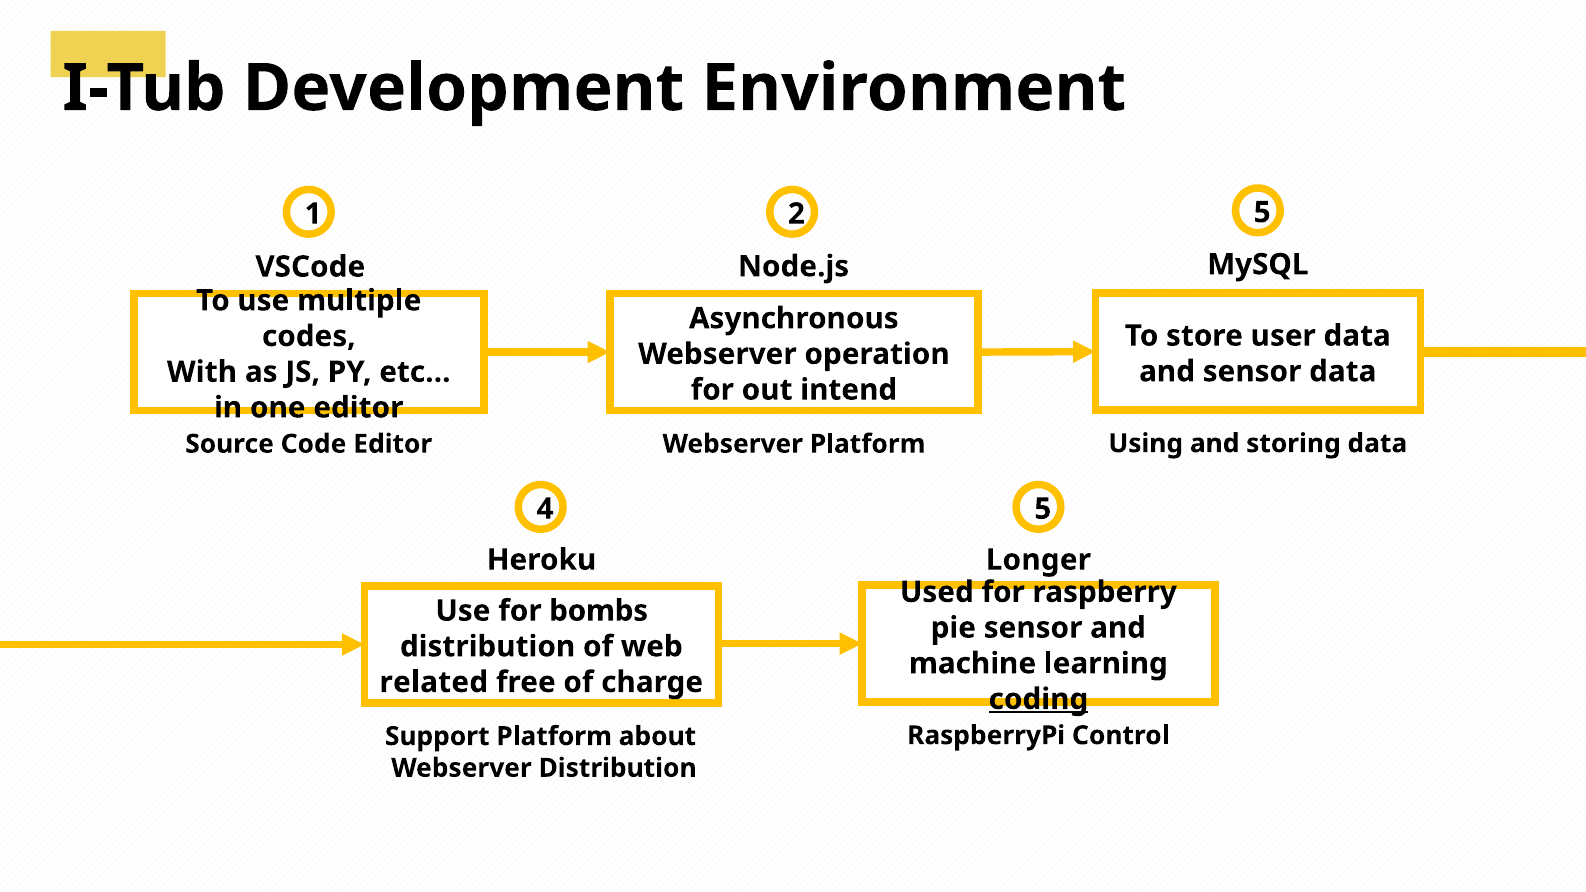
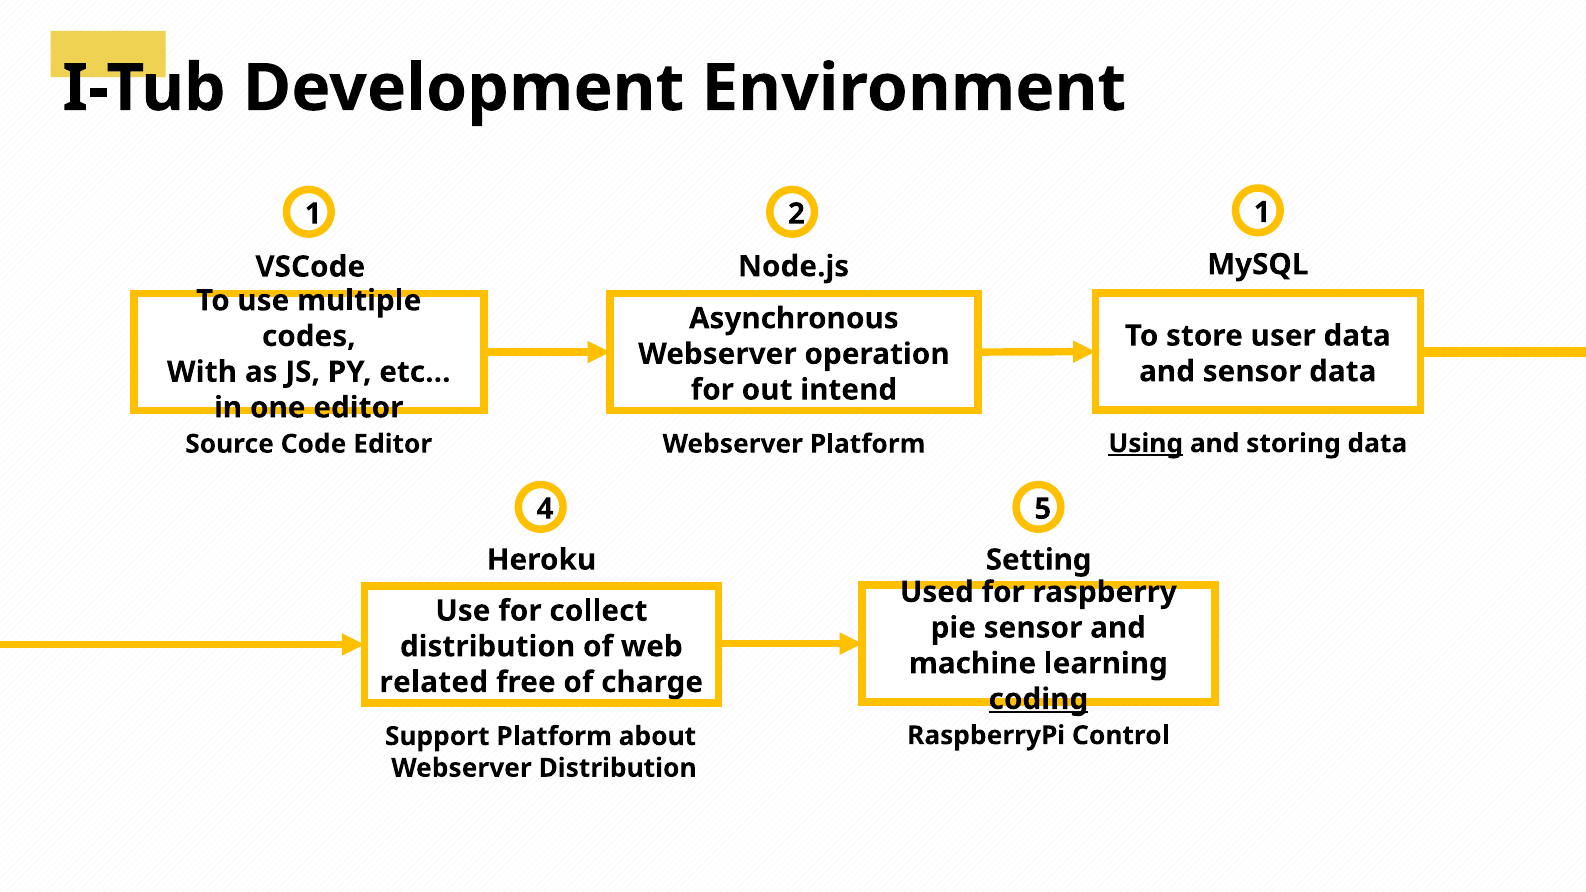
2 5: 5 -> 1
Using underline: none -> present
Longer: Longer -> Setting
bombs: bombs -> collect
